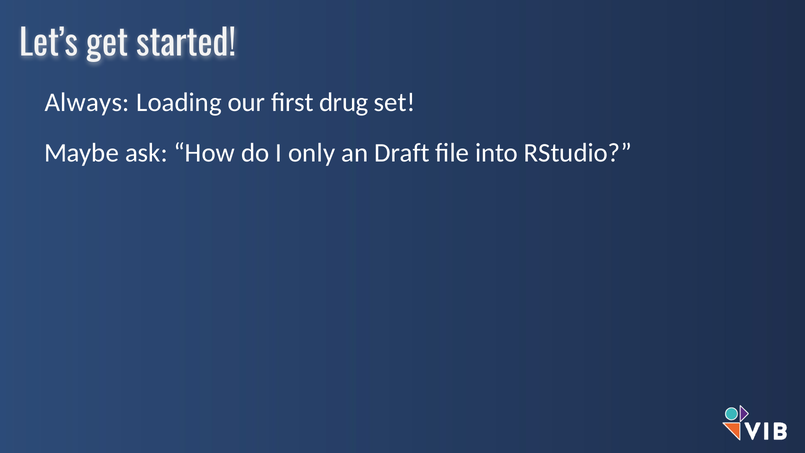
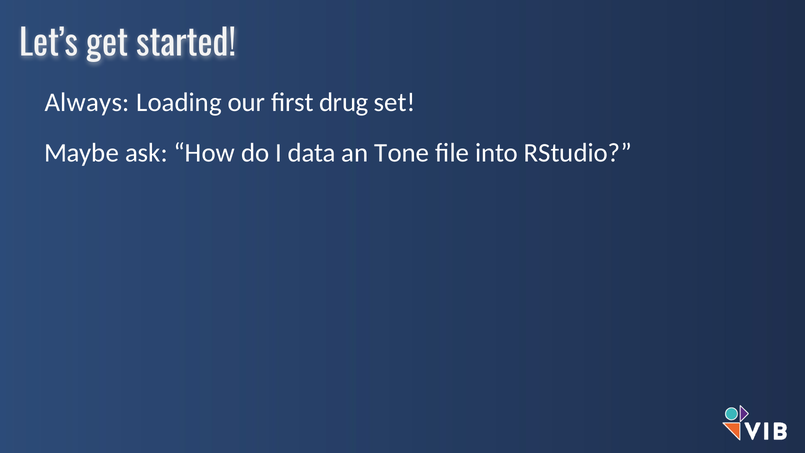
only: only -> data
Draft: Draft -> Tone
